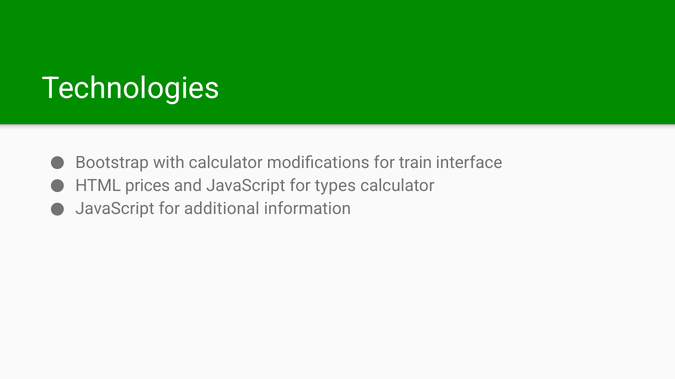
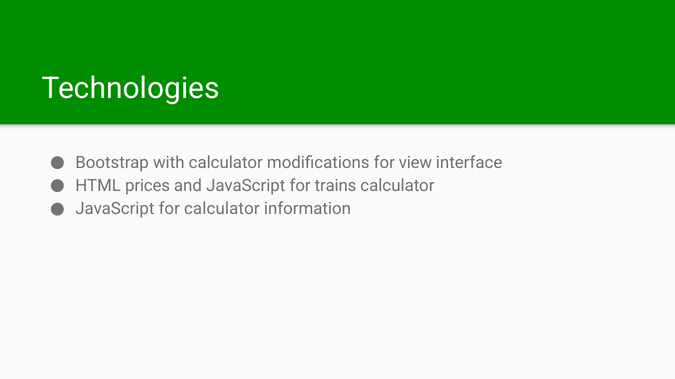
train: train -> view
types: types -> trains
for additional: additional -> calculator
